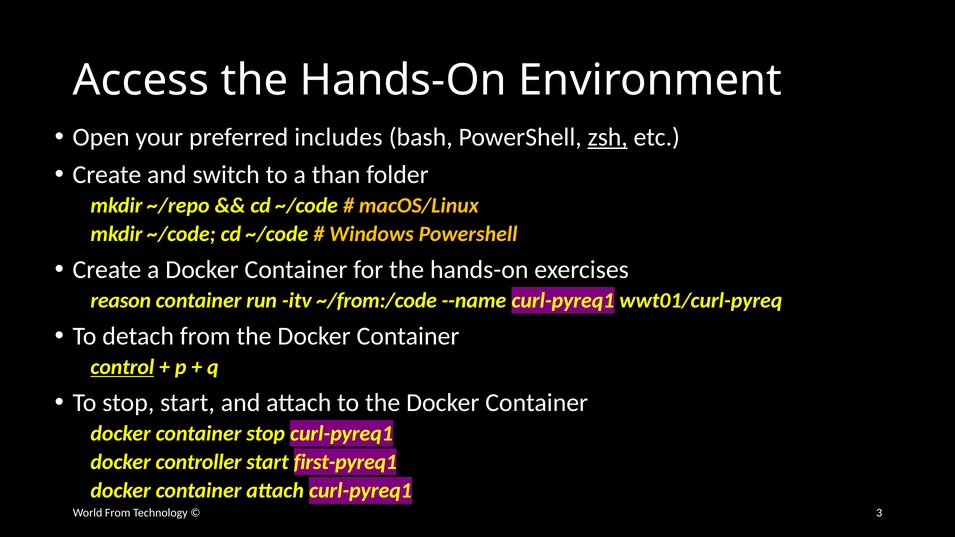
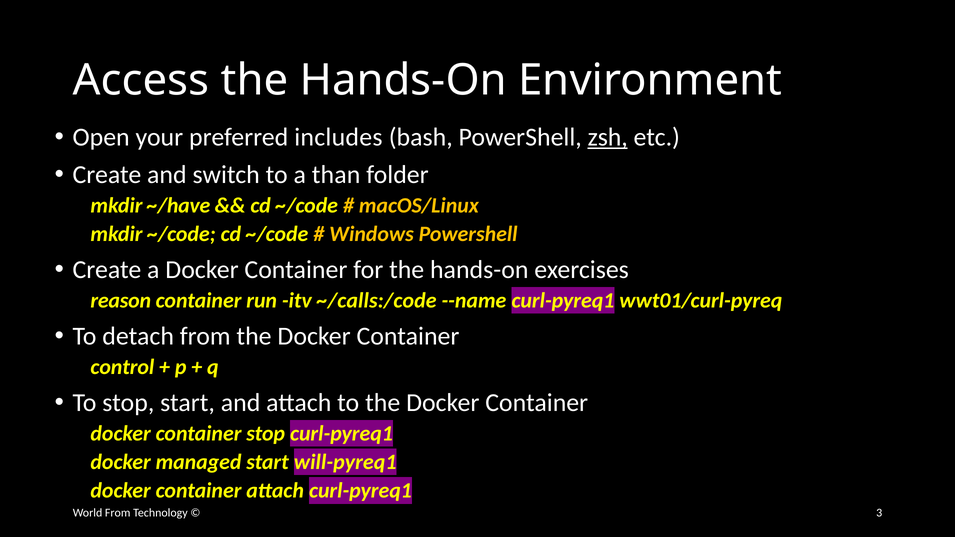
~/repo: ~/repo -> ~/have
~/from:/code: ~/from:/code -> ~/calls:/code
control underline: present -> none
controller: controller -> managed
first-pyreq1: first-pyreq1 -> will-pyreq1
